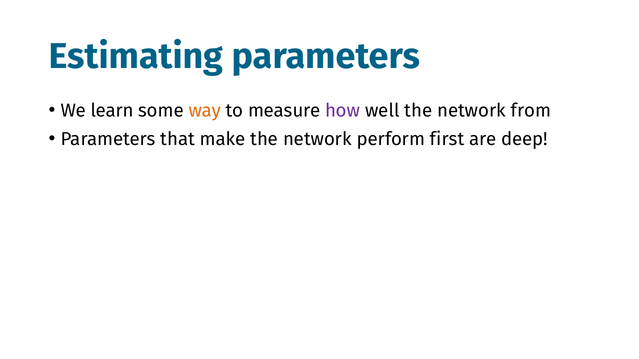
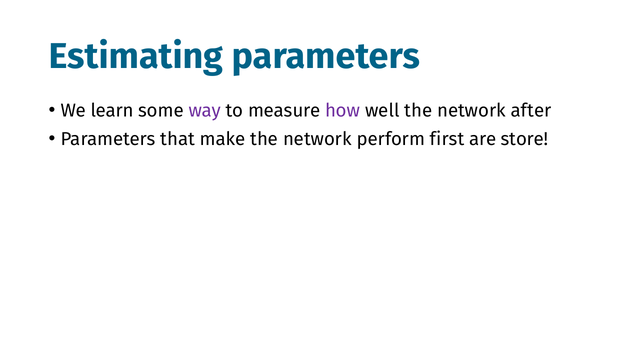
way colour: orange -> purple
from: from -> after
deep: deep -> store
